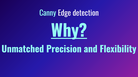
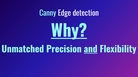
and underline: none -> present
